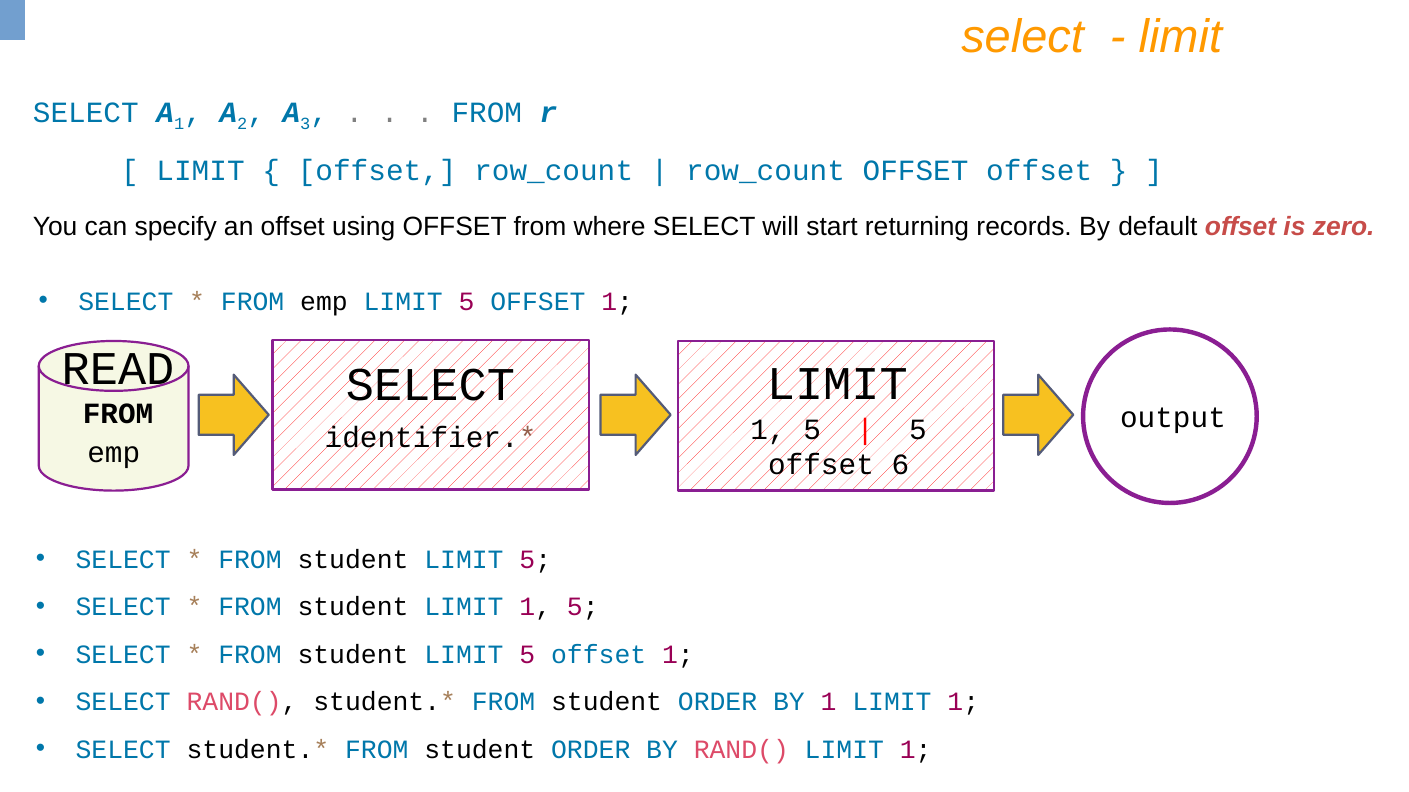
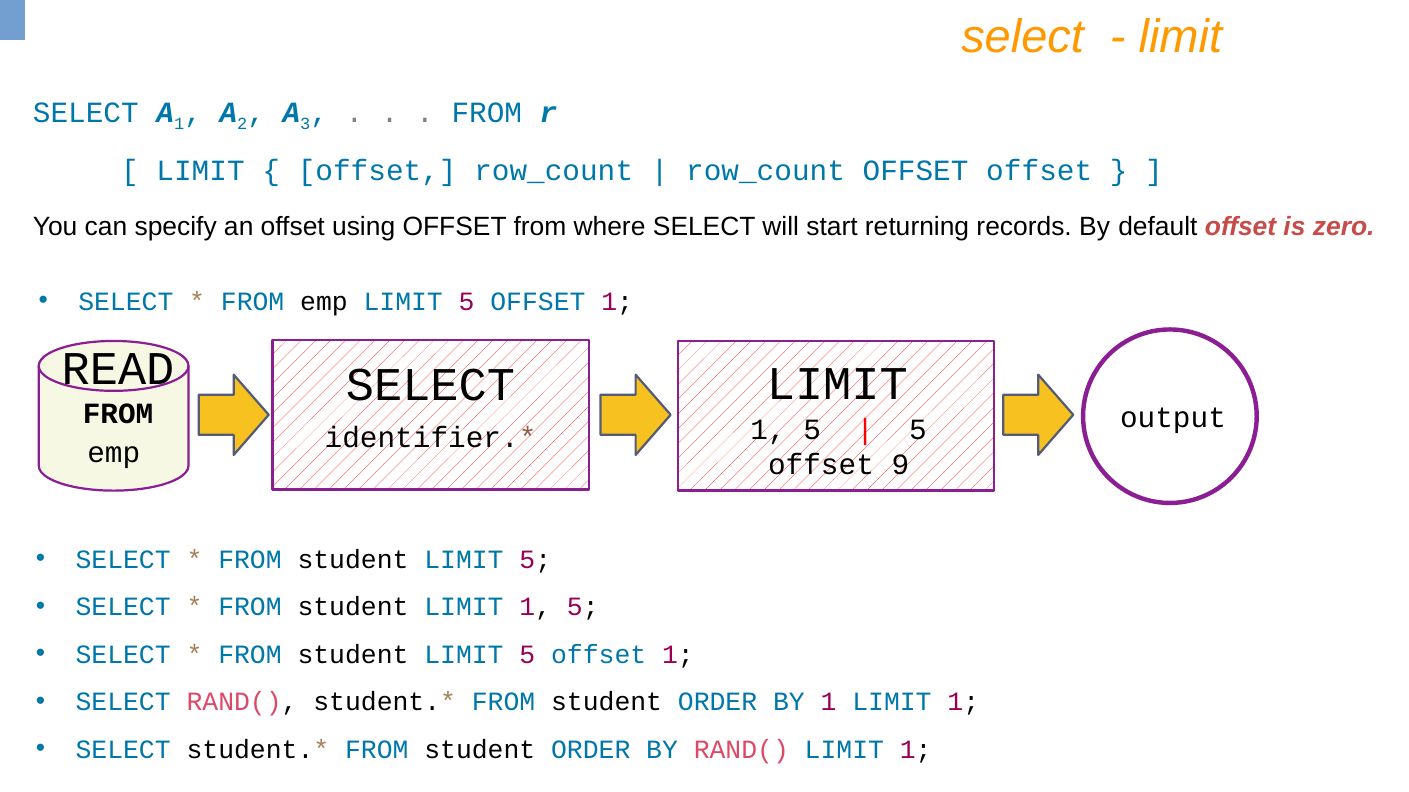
6: 6 -> 9
